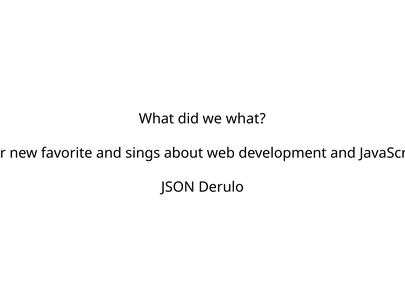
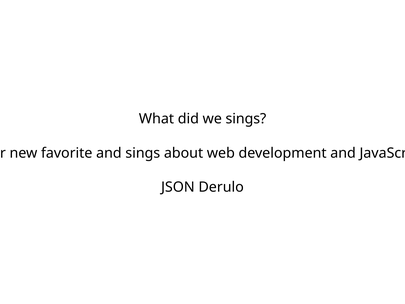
we what: what -> sings
